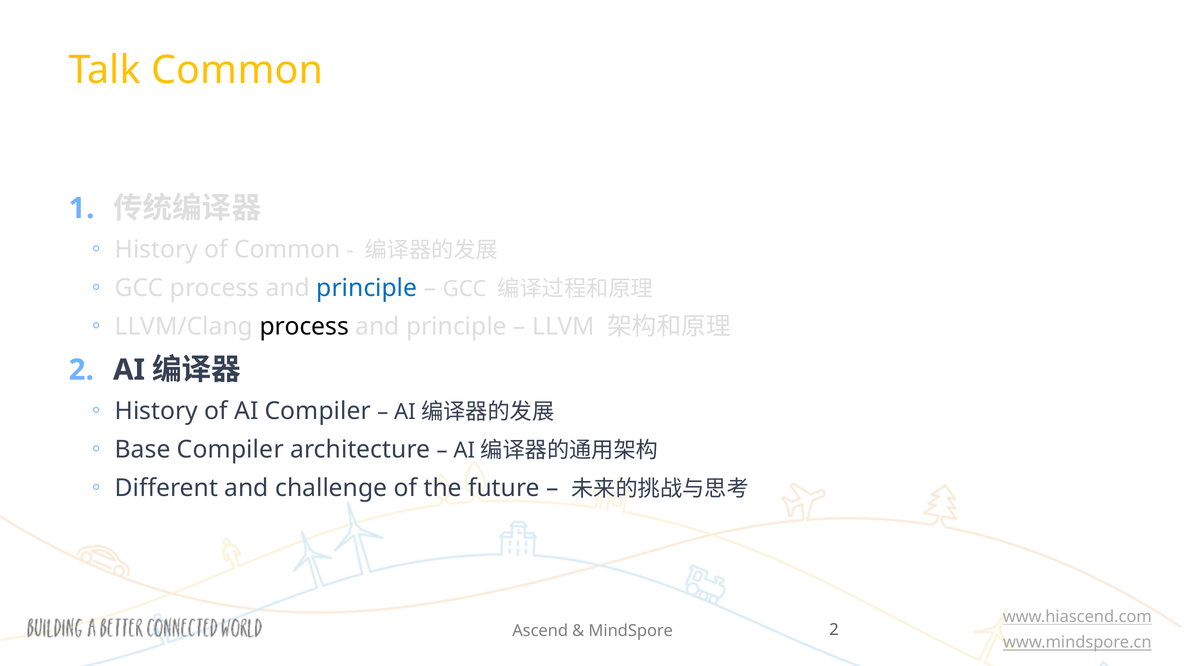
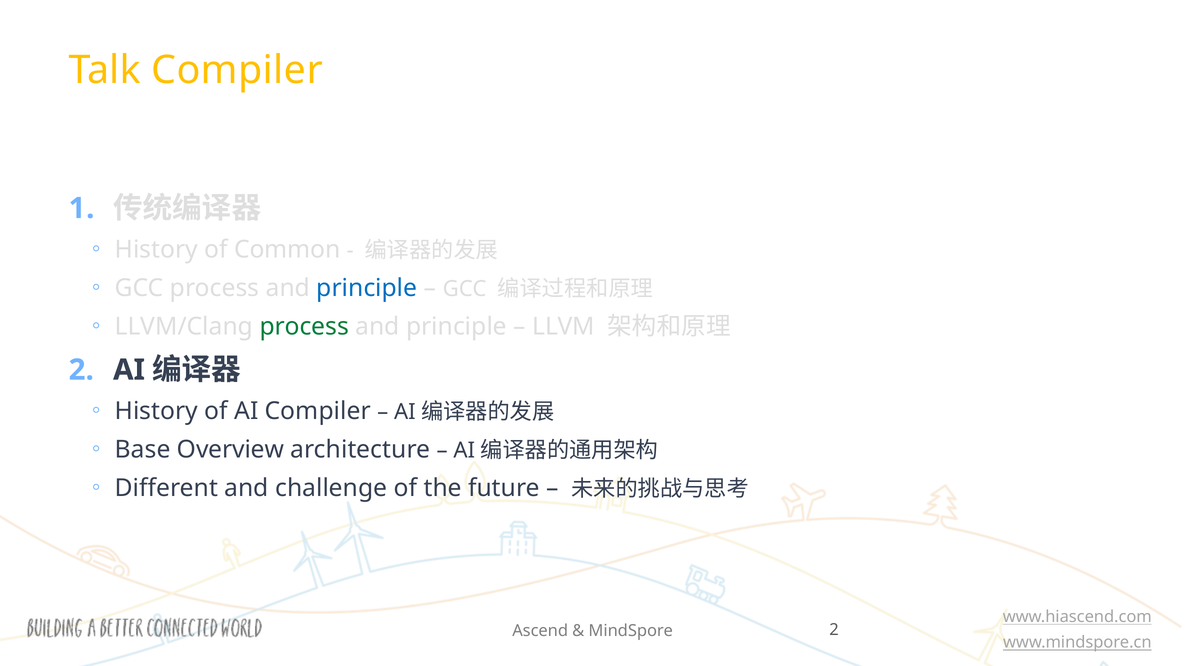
Talk Common: Common -> Compiler
process at (304, 327) colour: black -> green
Base Compiler: Compiler -> Overview
